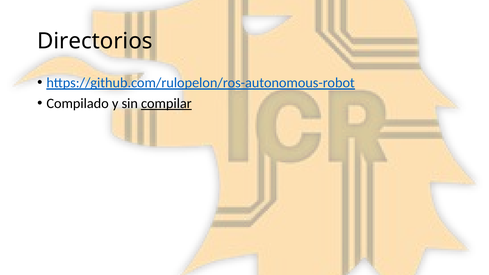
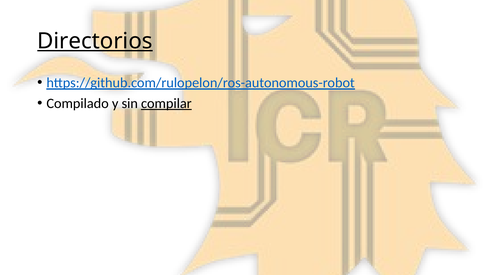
Directorios underline: none -> present
